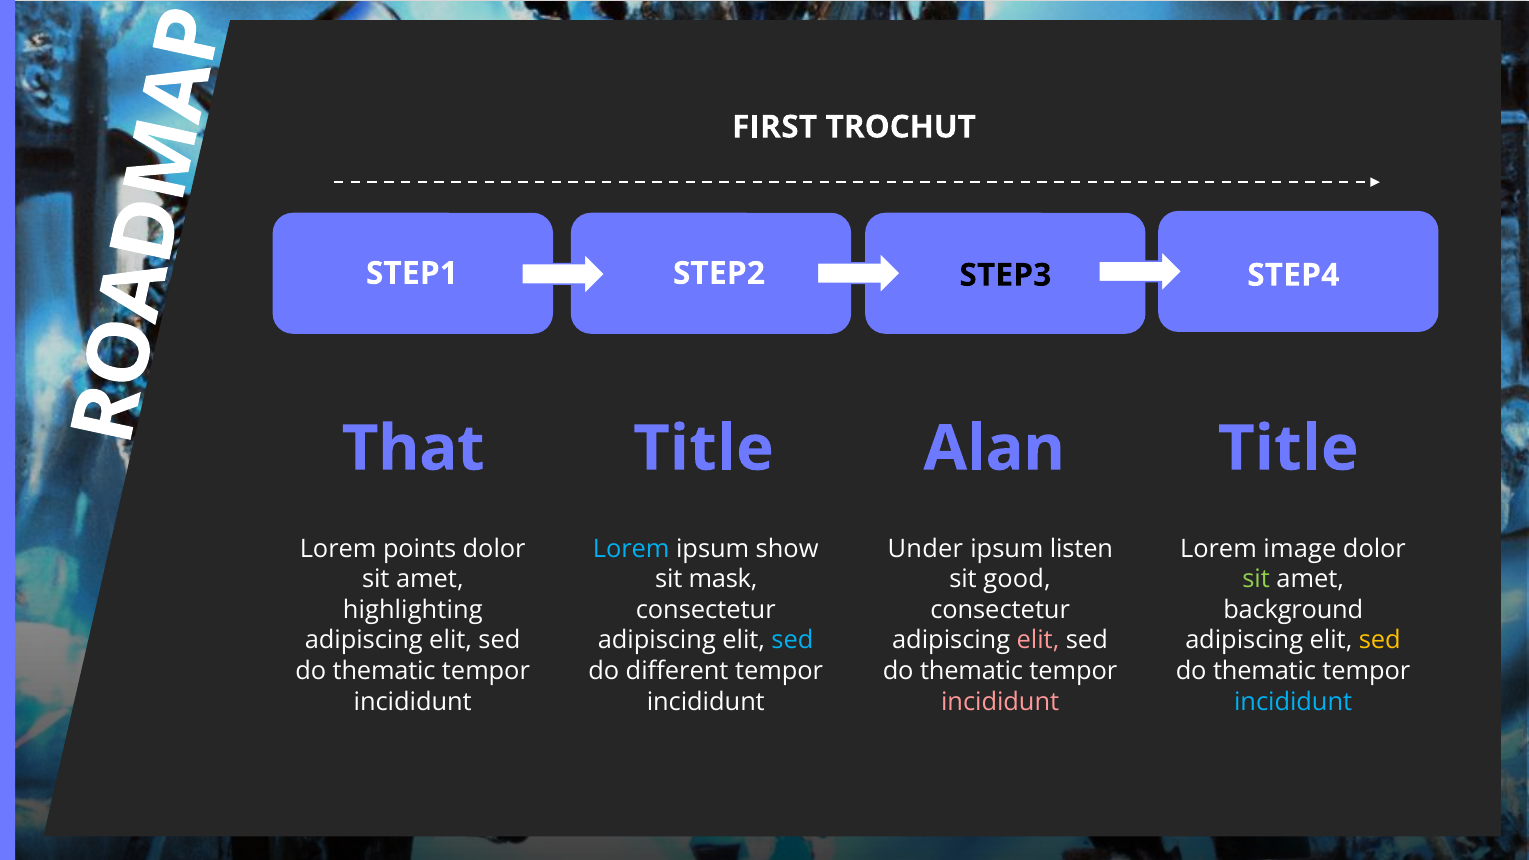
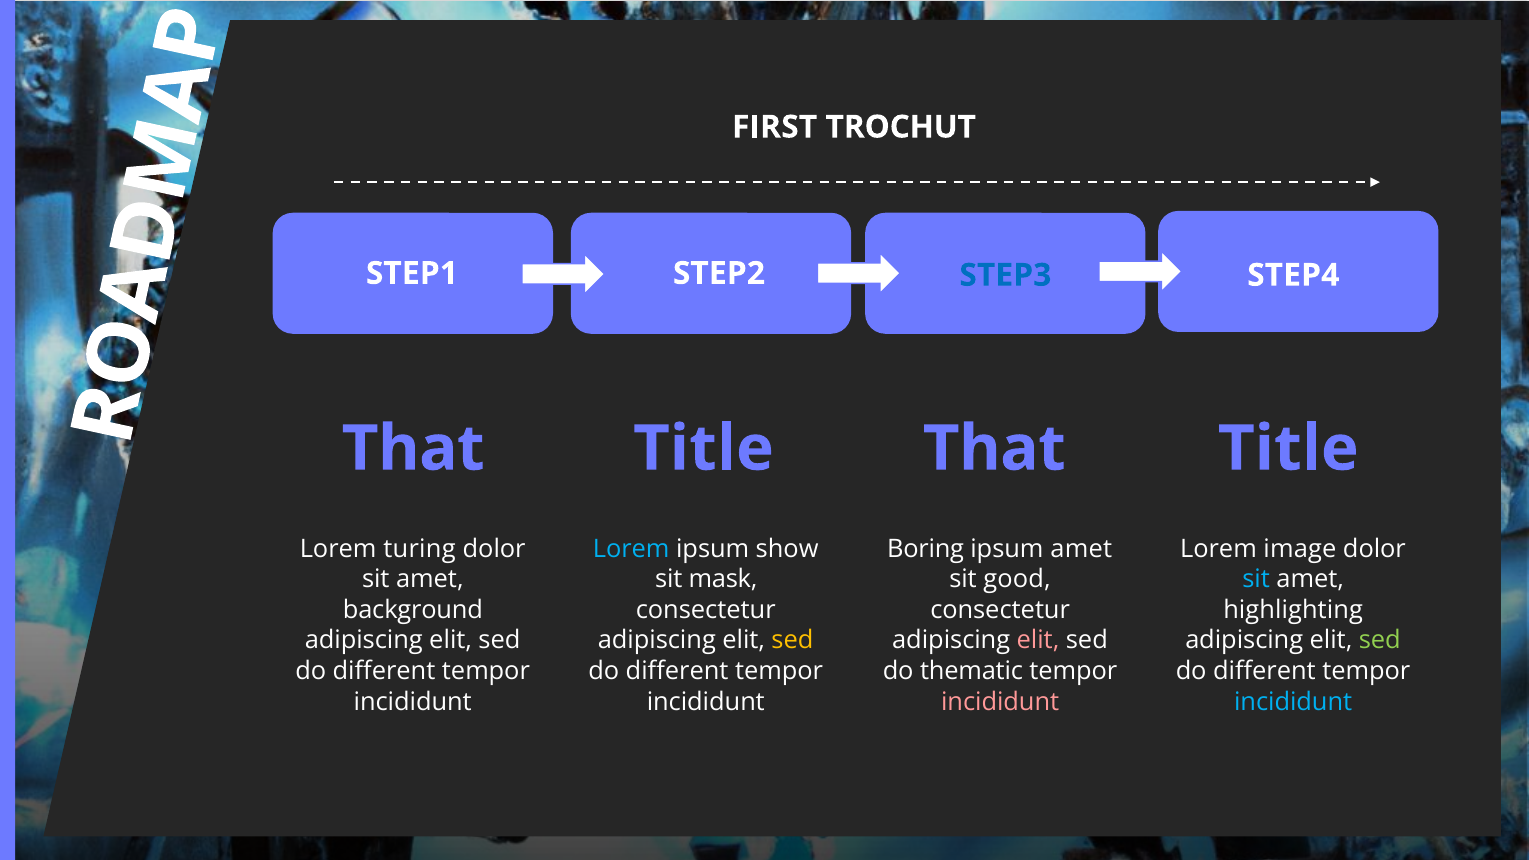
STEP3 colour: black -> blue
Title Alan: Alan -> That
points: points -> turing
Under: Under -> Boring
ipsum listen: listen -> amet
sit at (1256, 579) colour: light green -> light blue
highlighting: highlighting -> background
background: background -> highlighting
sed at (792, 641) colour: light blue -> yellow
sed at (1380, 641) colour: yellow -> light green
thematic at (384, 671): thematic -> different
thematic at (1265, 671): thematic -> different
